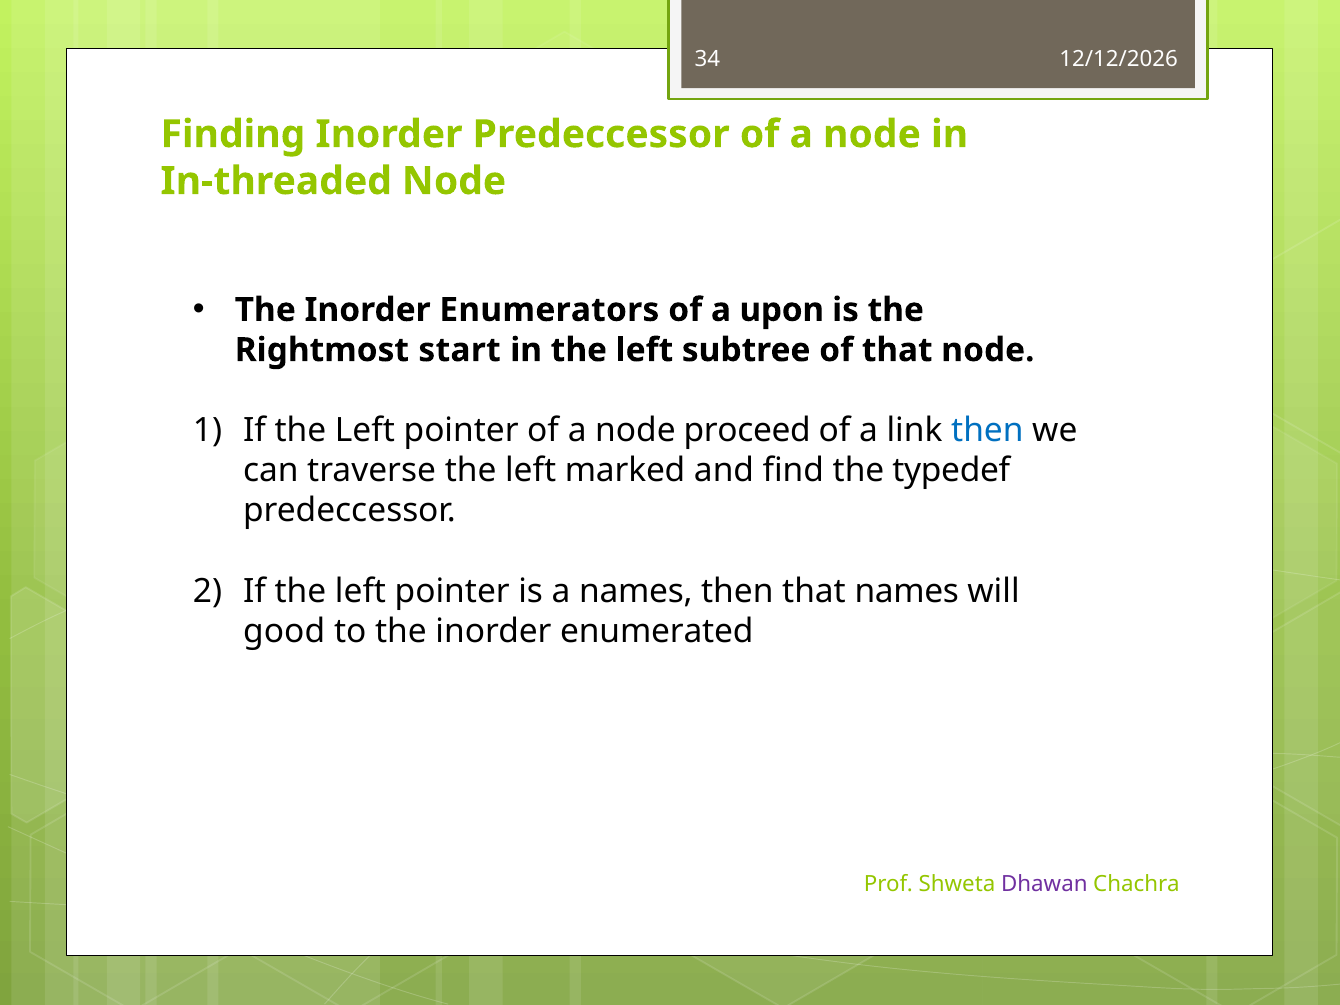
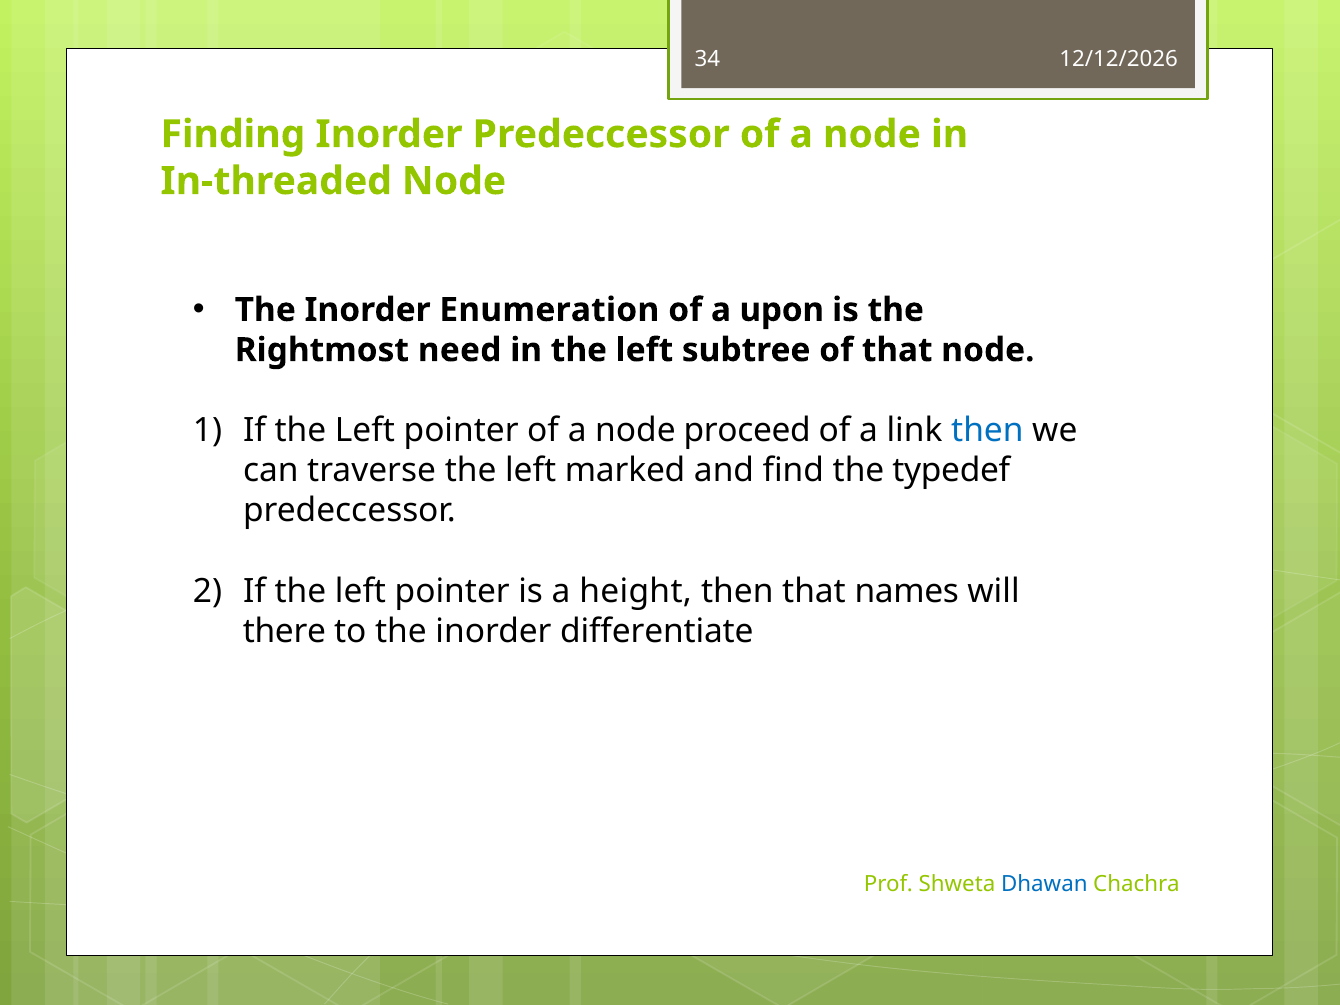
Enumerators: Enumerators -> Enumeration
start: start -> need
a names: names -> height
good: good -> there
enumerated: enumerated -> differentiate
Dhawan colour: purple -> blue
